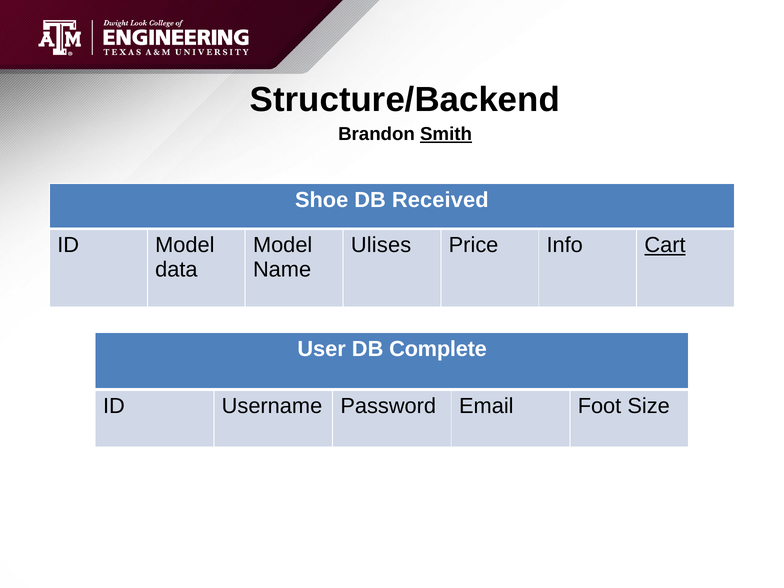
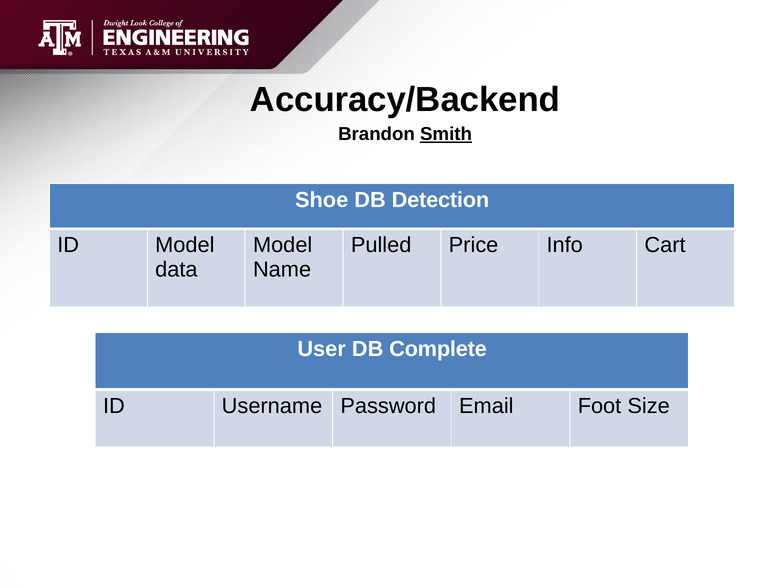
Structure/Backend: Structure/Backend -> Accuracy/Backend
Received: Received -> Detection
Ulises: Ulises -> Pulled
Cart underline: present -> none
